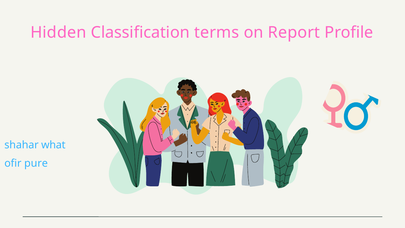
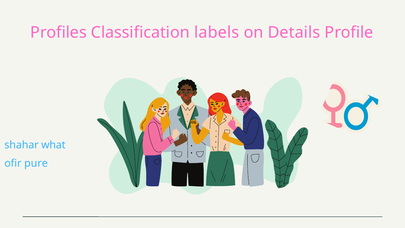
Hidden: Hidden -> Profiles
terms: terms -> labels
Report: Report -> Details
